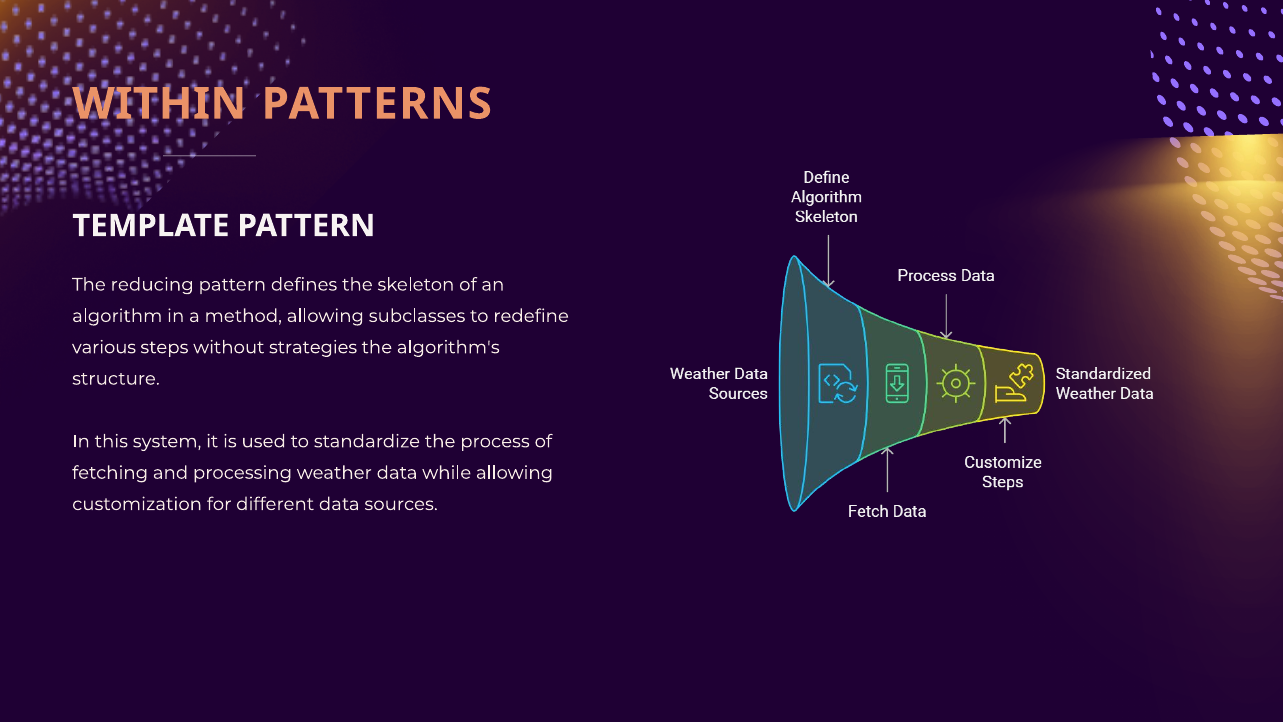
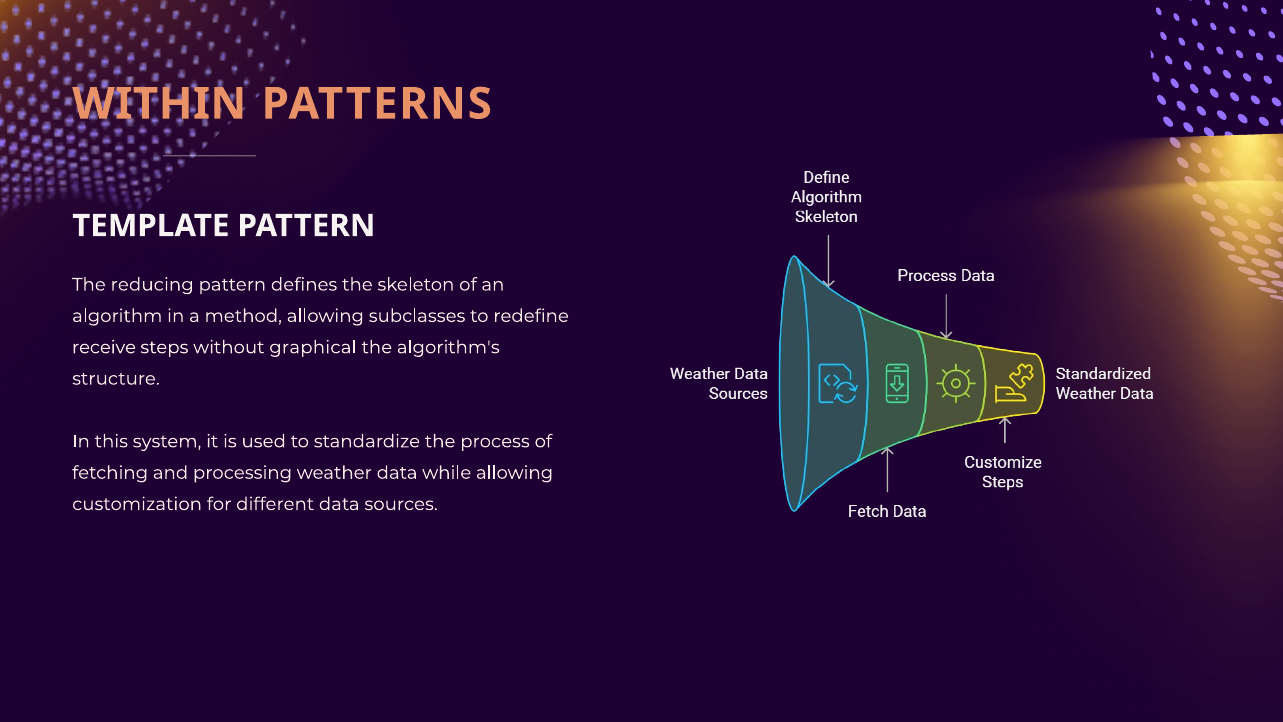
various: various -> receive
strategies: strategies -> graphical
